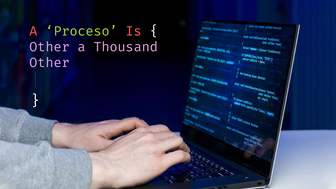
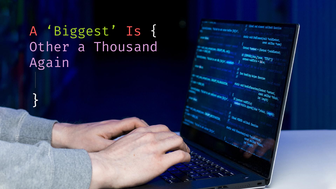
Proceso: Proceso -> Biggest
Other at (50, 63): Other -> Again
